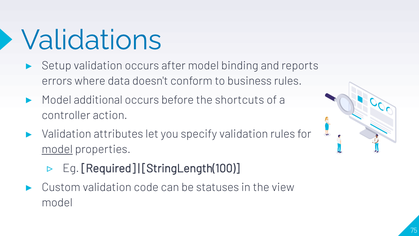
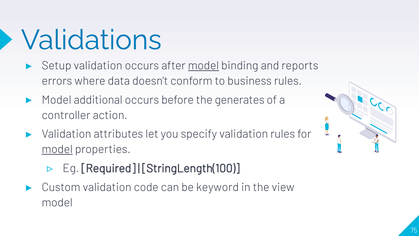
model at (203, 65) underline: none -> present
shortcuts: shortcuts -> generates
statuses: statuses -> keyword
